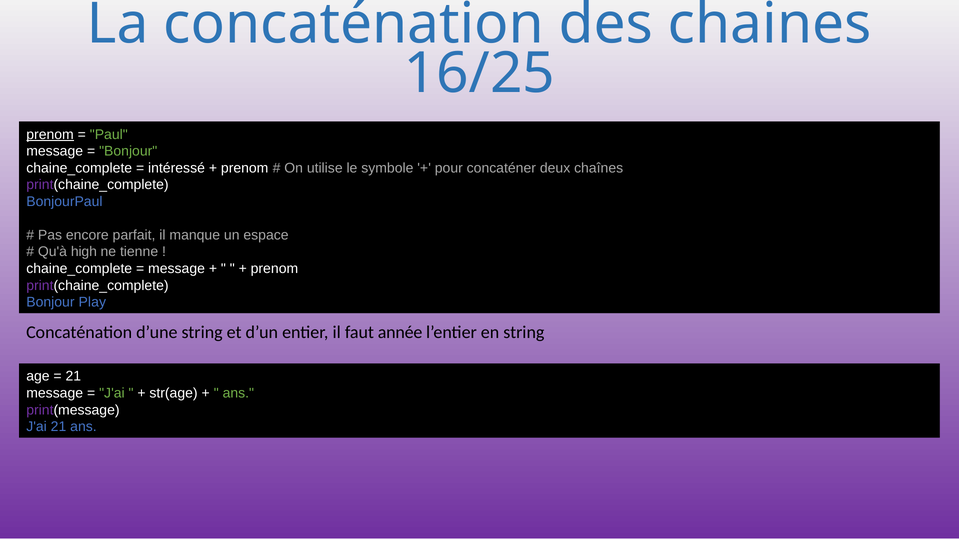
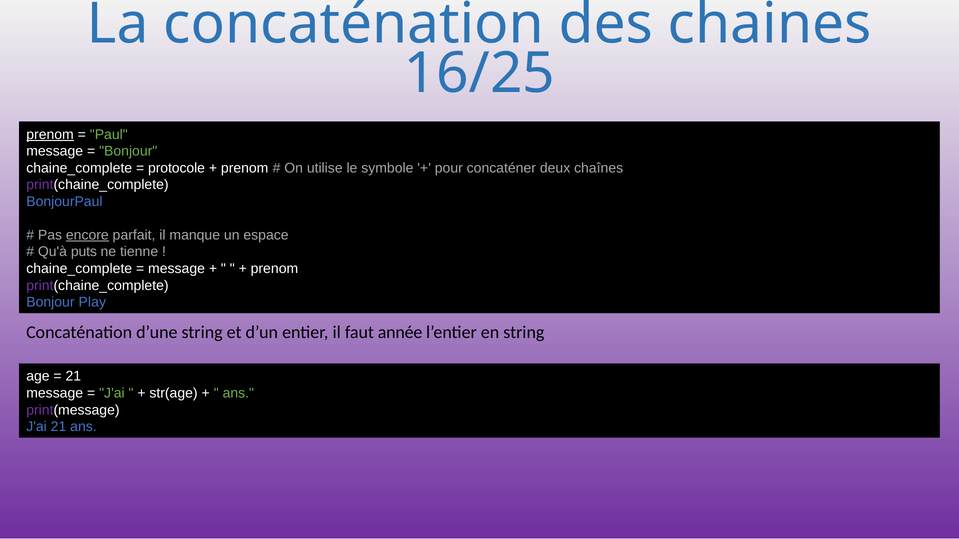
intéressé: intéressé -> protocole
encore underline: none -> present
high: high -> puts
